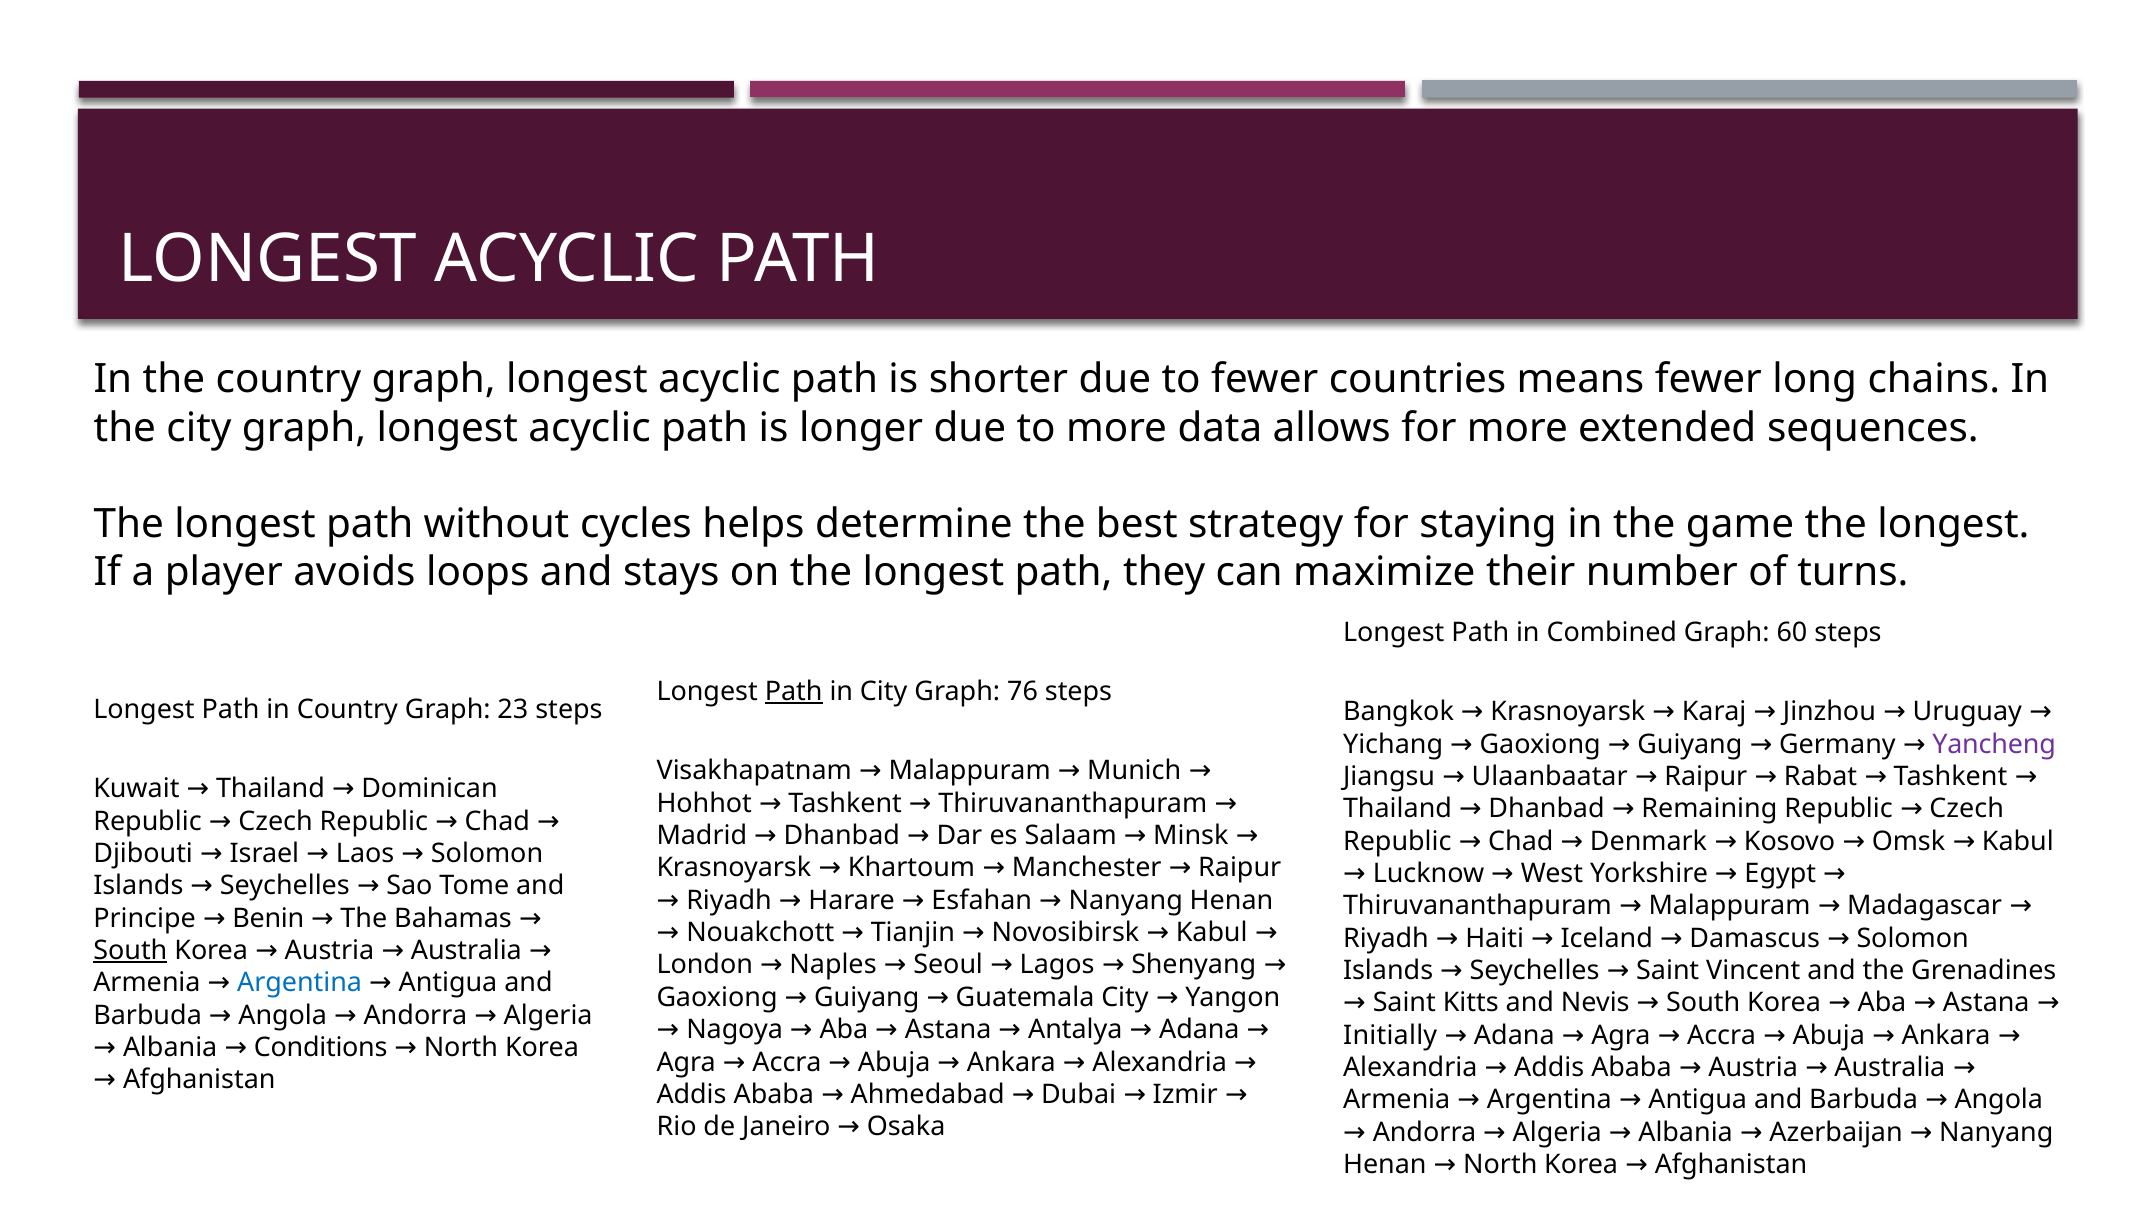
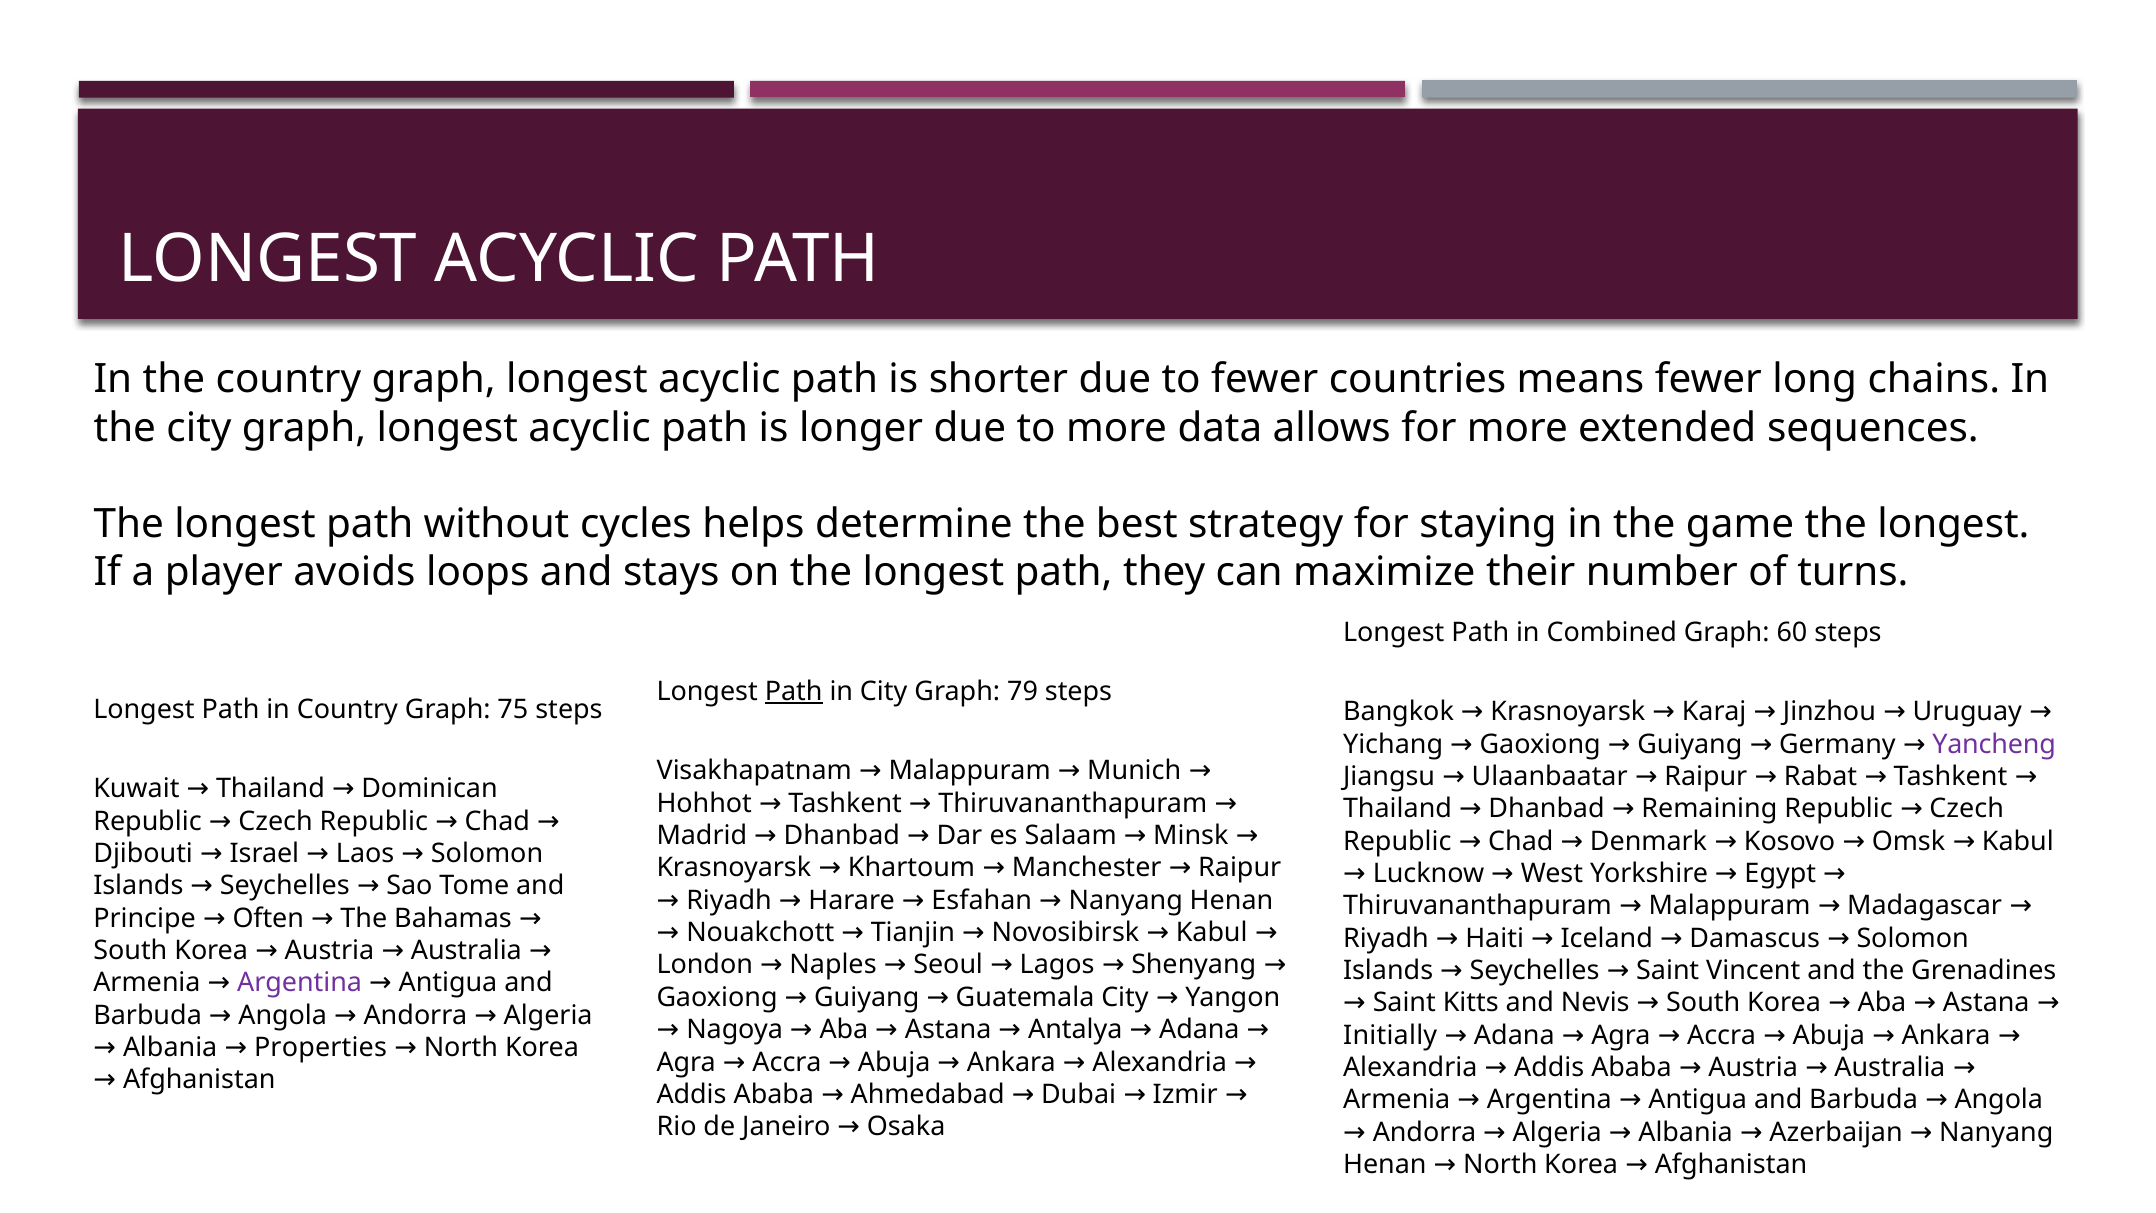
76: 76 -> 79
23: 23 -> 75
Benin: Benin -> Often
South at (130, 950) underline: present -> none
Argentina at (300, 983) colour: blue -> purple
Conditions: Conditions -> Properties
